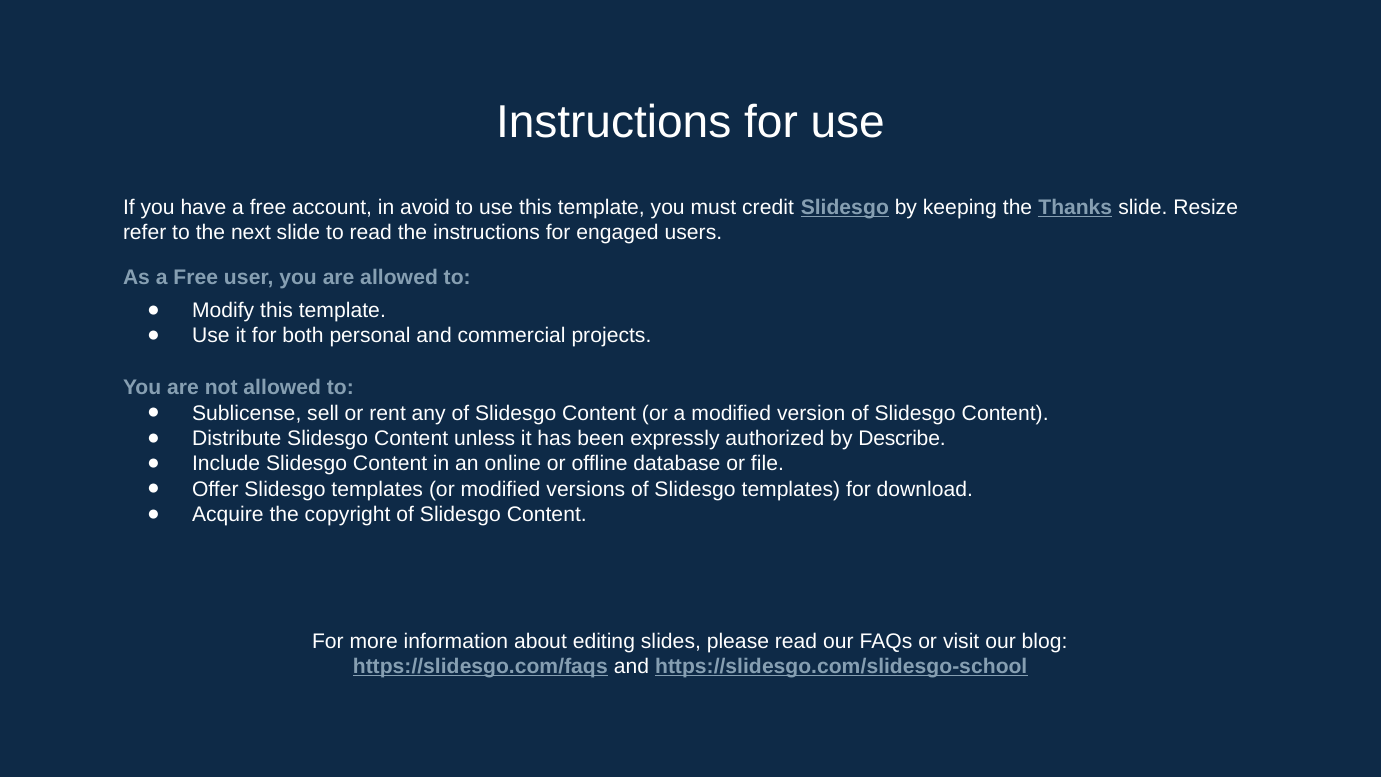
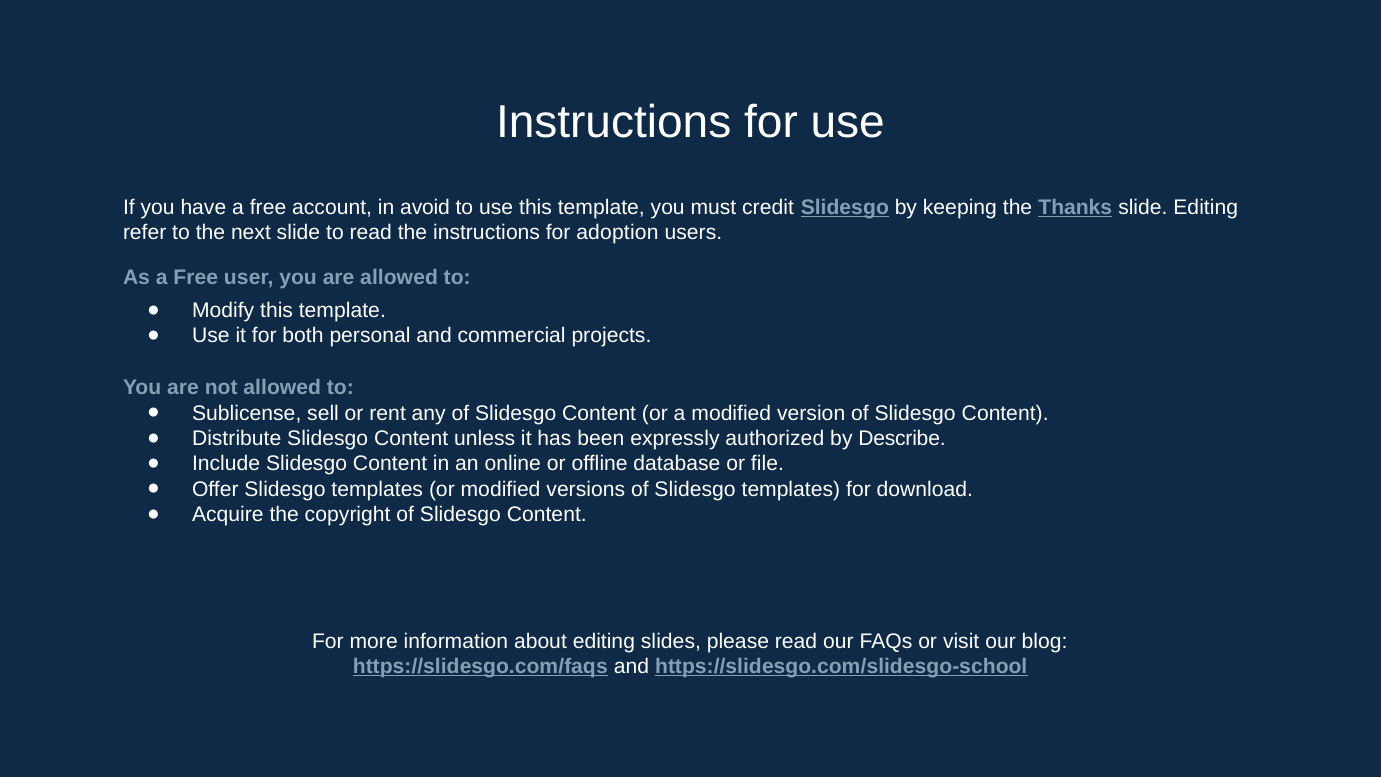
slide Resize: Resize -> Editing
engaged: engaged -> adoption
